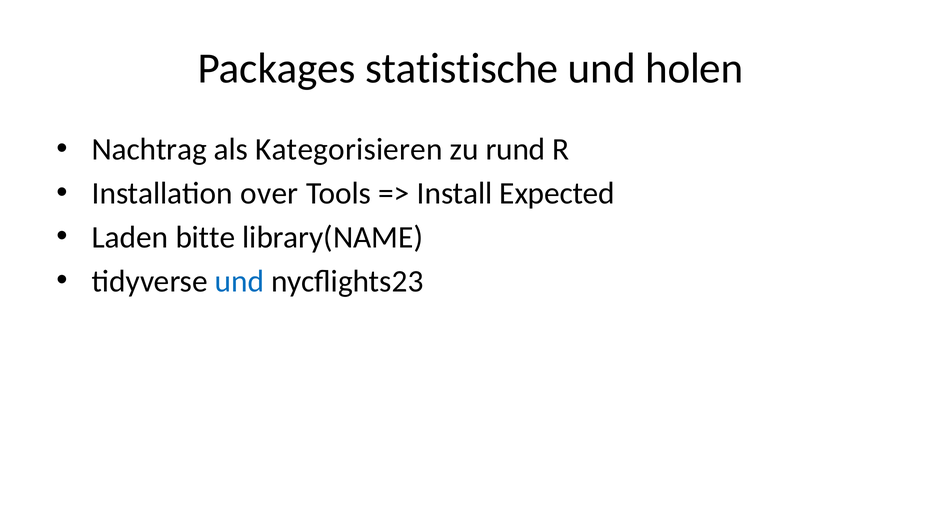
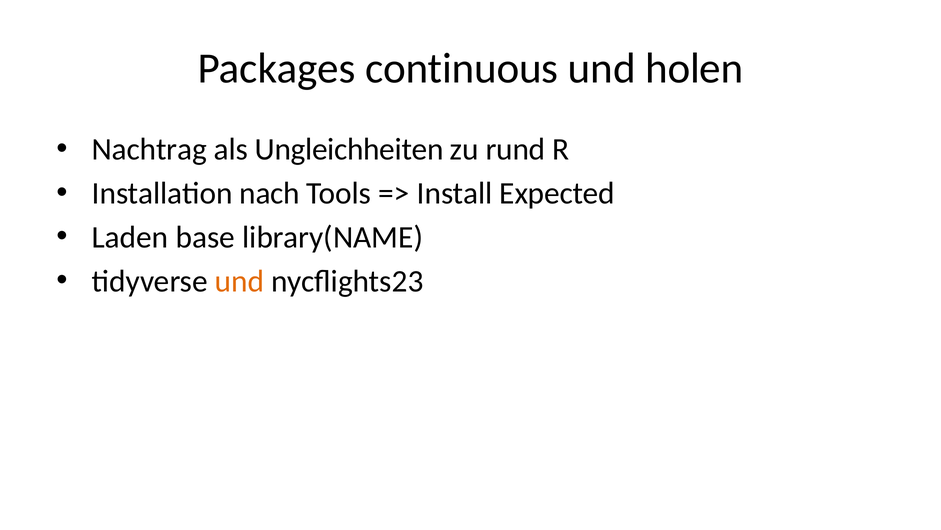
statistische: statistische -> continuous
Kategorisieren: Kategorisieren -> Ungleichheiten
over: over -> nach
bitte: bitte -> base
und at (240, 281) colour: blue -> orange
